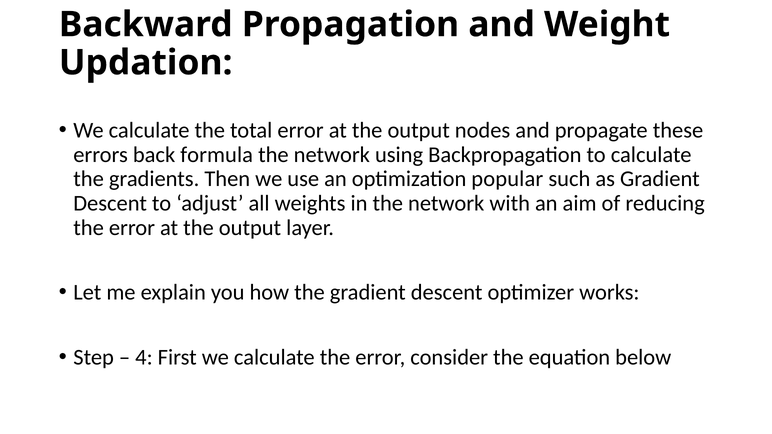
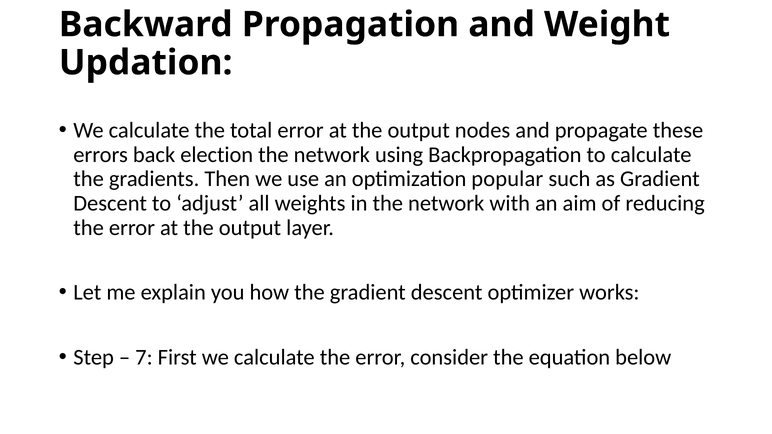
formula: formula -> election
4: 4 -> 7
